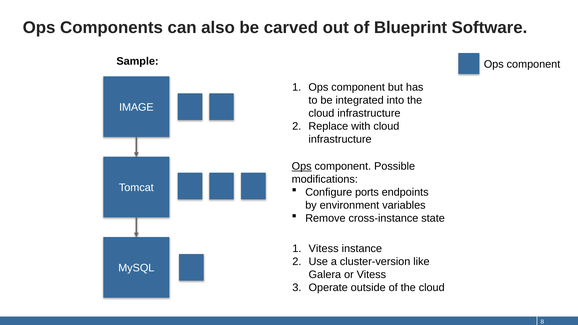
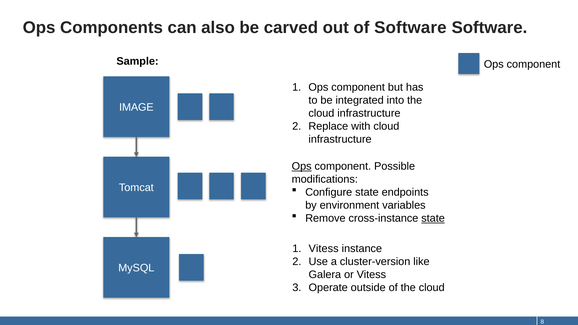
of Blueprint: Blueprint -> Software
Configure ports: ports -> state
state at (433, 218) underline: none -> present
